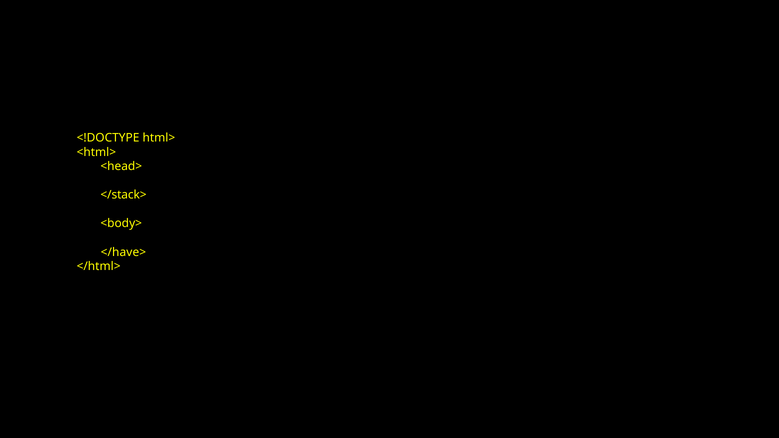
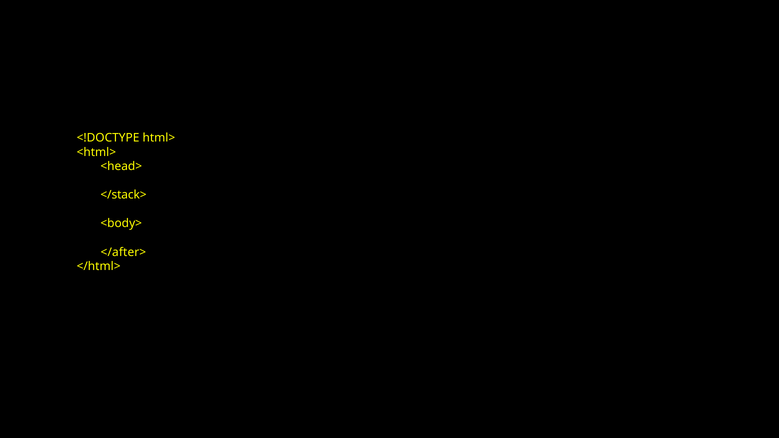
</have>: </have> -> </after>
